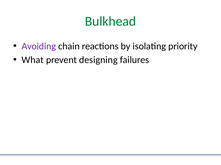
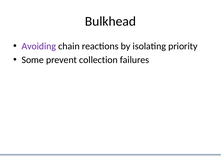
Bulkhead colour: green -> black
What: What -> Some
designing: designing -> collection
